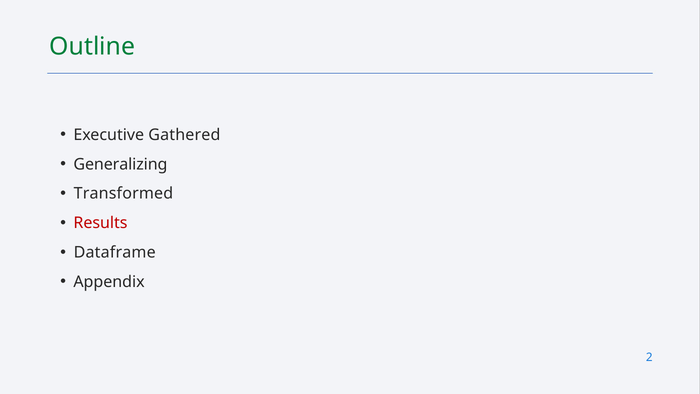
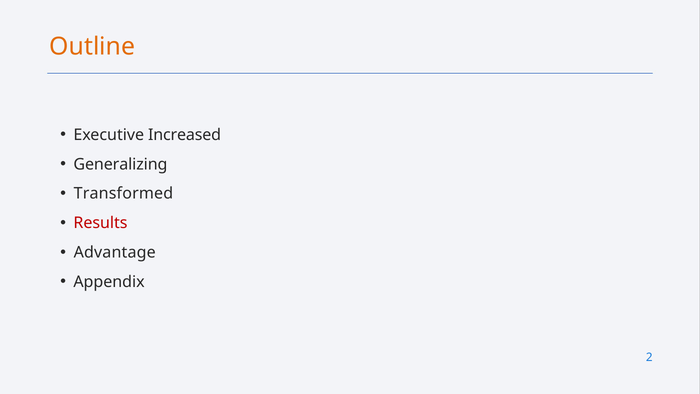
Outline colour: green -> orange
Gathered: Gathered -> Increased
Dataframe: Dataframe -> Advantage
